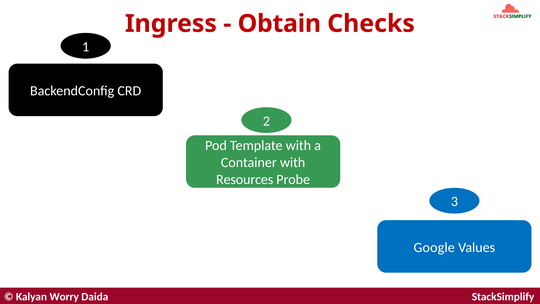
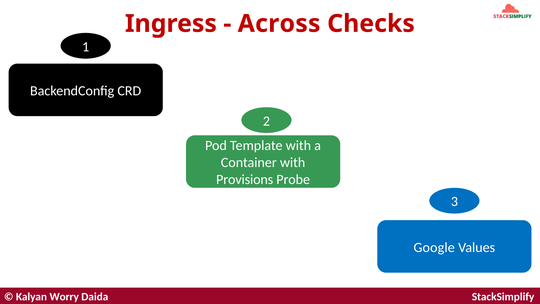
Obtain: Obtain -> Across
Resources: Resources -> Provisions
